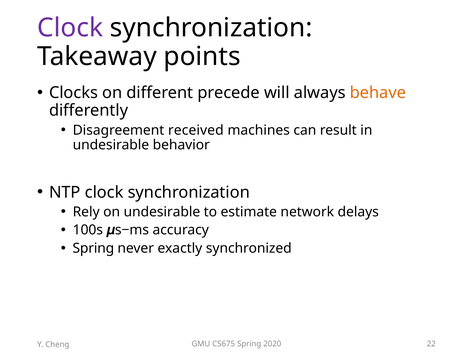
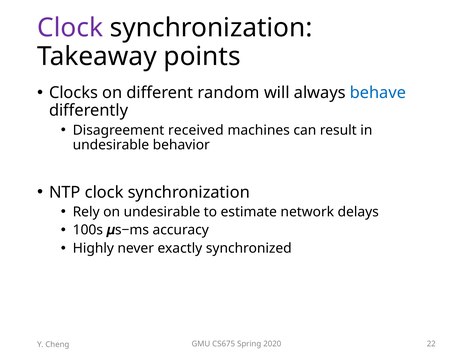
precede: precede -> random
behave colour: orange -> blue
Spring at (93, 248): Spring -> Highly
